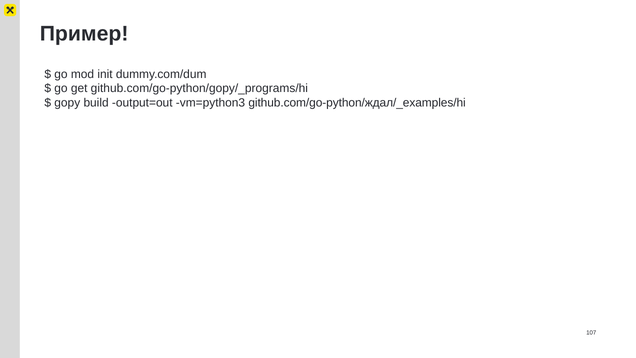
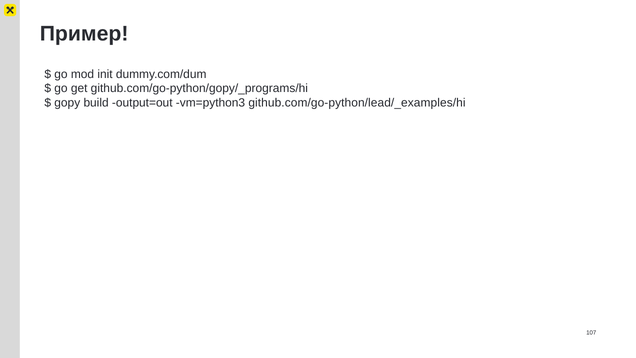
github.com/go-python/ждал/_examples/hi: github.com/go-python/ждал/_examples/hi -> github.com/go-python/lead/_examples/hi
